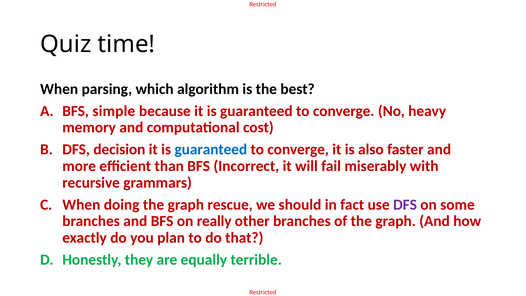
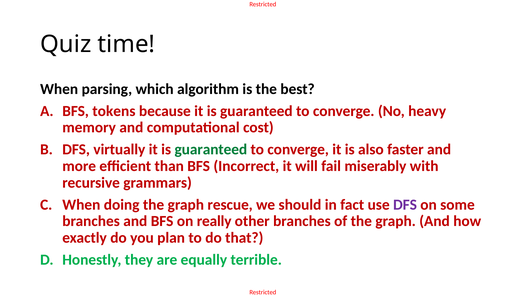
simple: simple -> tokens
decision: decision -> virtually
guaranteed at (211, 149) colour: blue -> green
